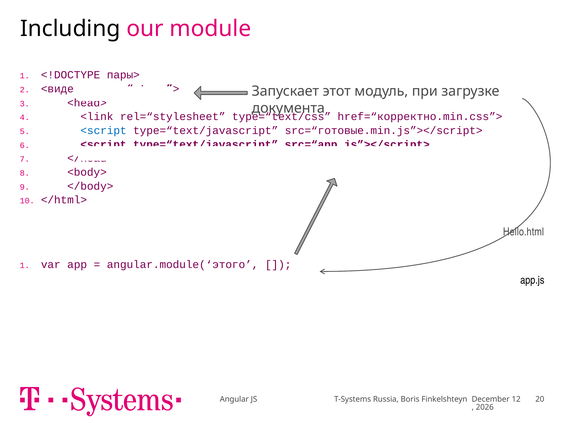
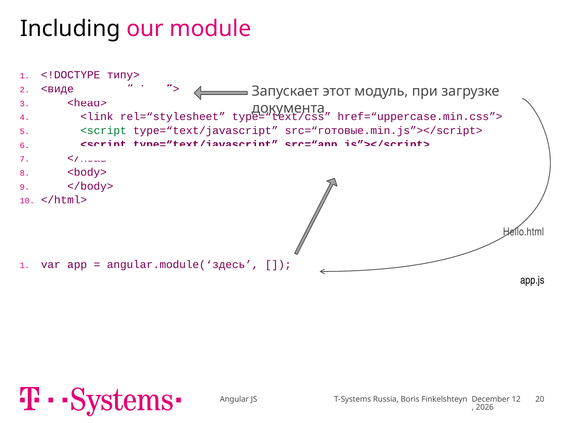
пары>: пары> -> типу>
href=“корректно.min.css”>: href=“корректно.min.css”> -> href=“uppercase.min.css”>
<script at (104, 131) colour: blue -> green
angular.module(‘этого: angular.module(‘этого -> angular.module(‘здесь
